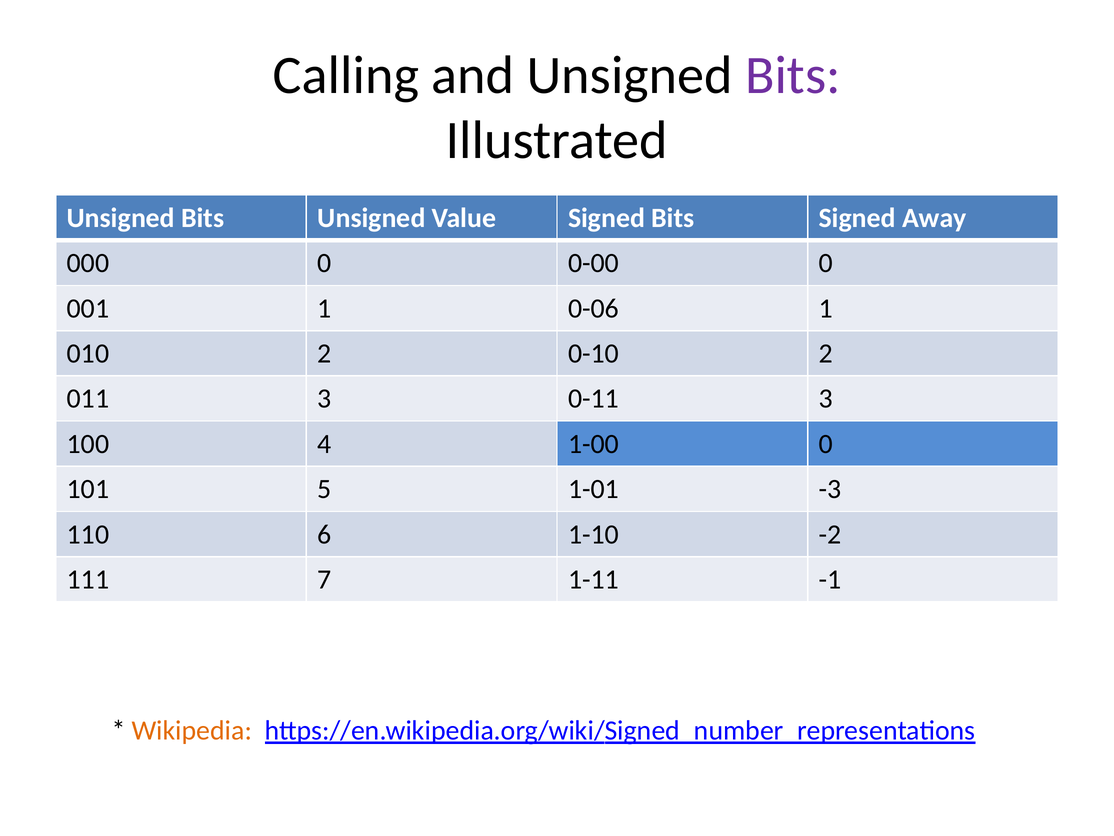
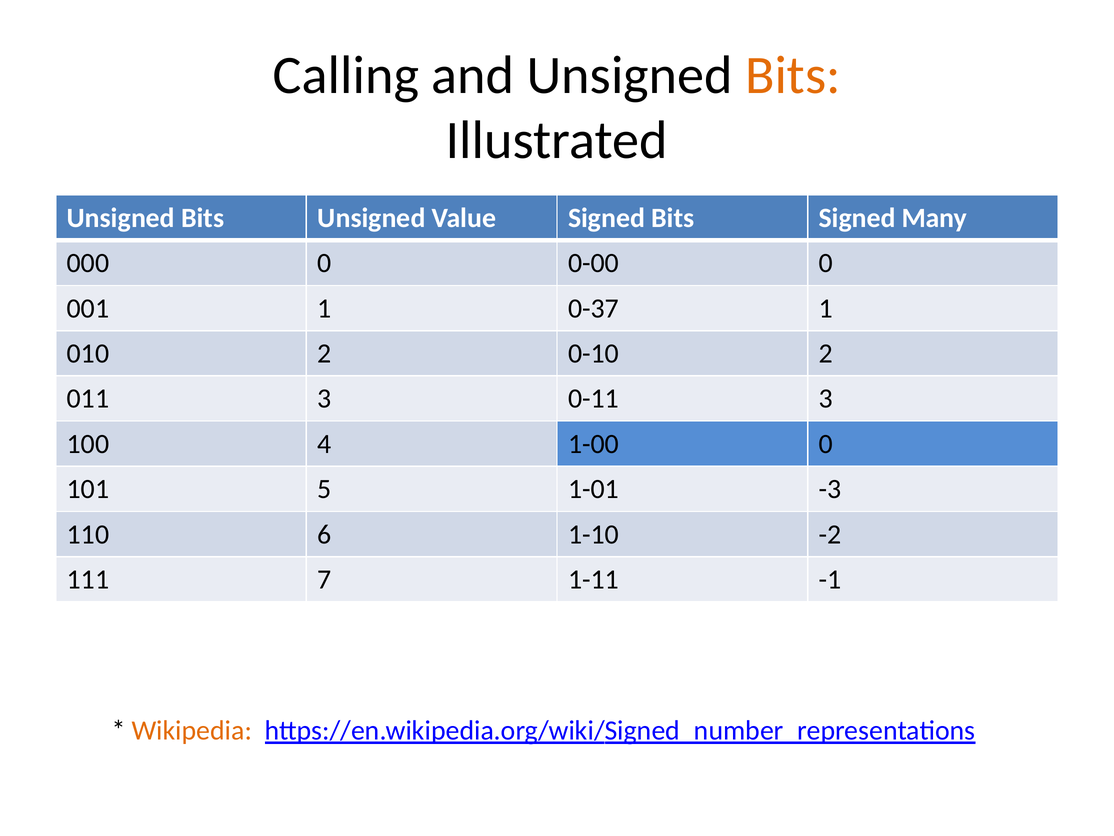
Bits at (793, 75) colour: purple -> orange
Away: Away -> Many
0-06: 0-06 -> 0-37
